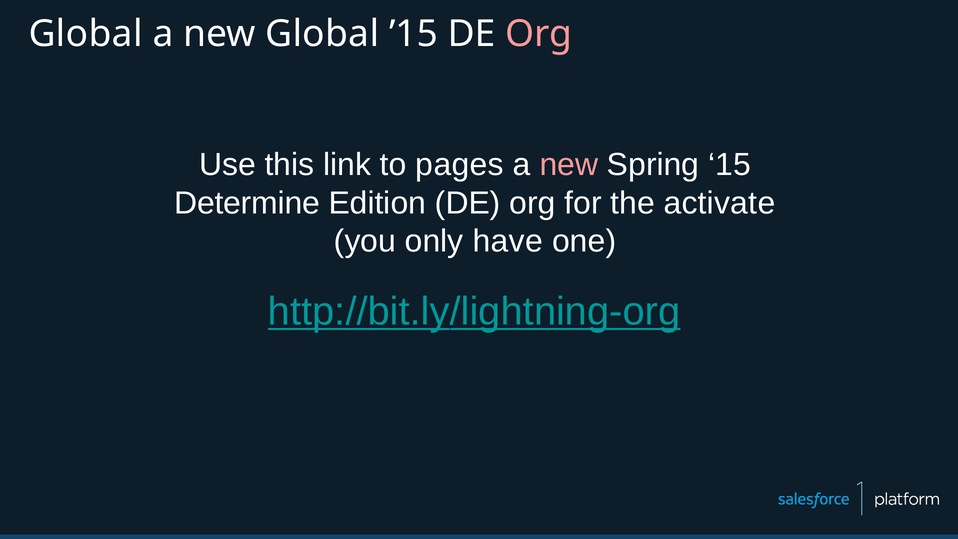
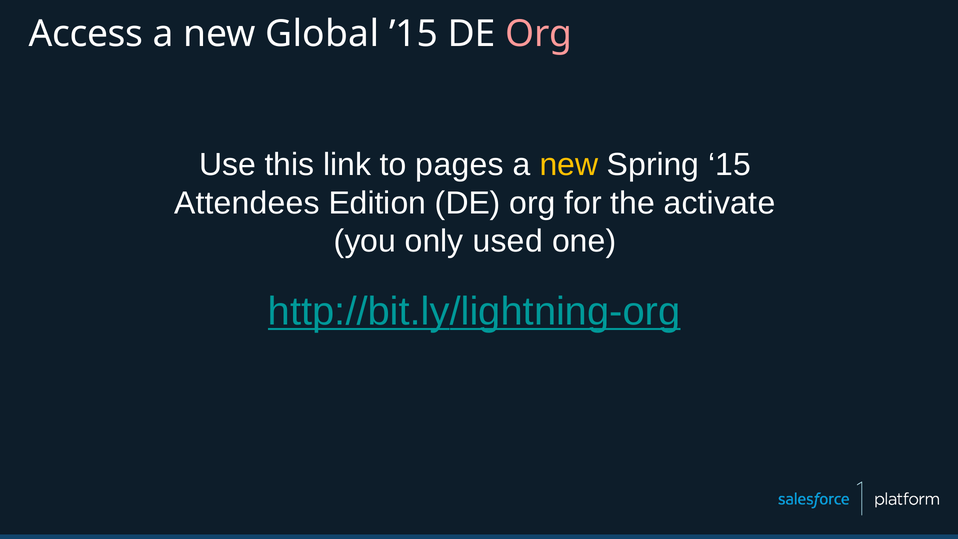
Global at (86, 34): Global -> Access
new at (569, 165) colour: pink -> yellow
Determine: Determine -> Attendees
have: have -> used
